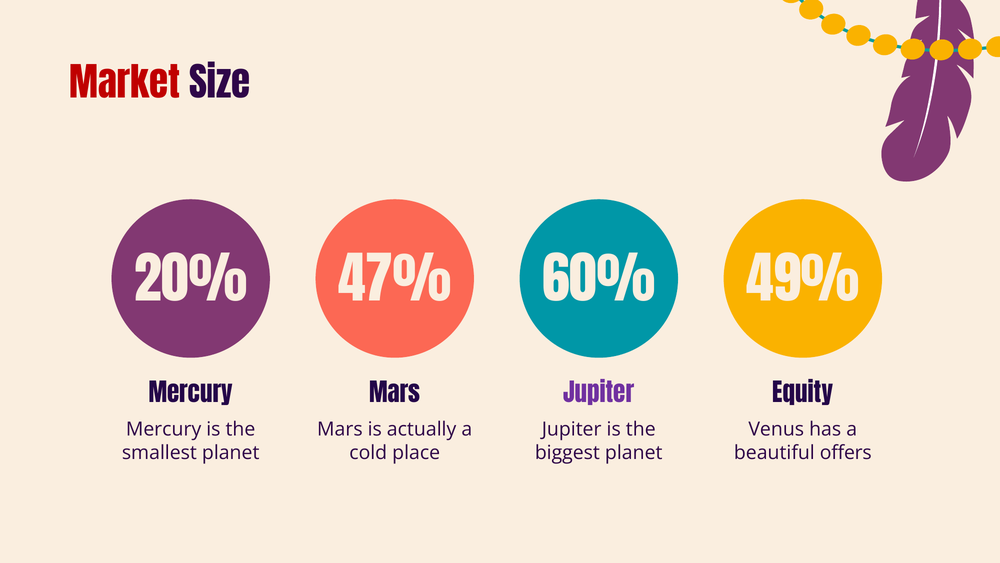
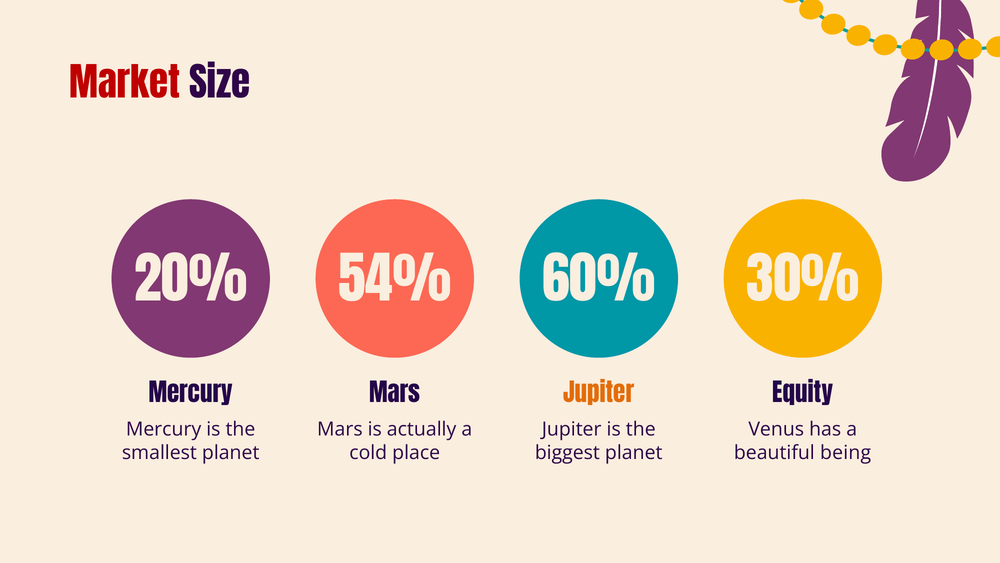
47%: 47% -> 54%
49%: 49% -> 30%
Jupiter at (599, 394) colour: purple -> orange
offers: offers -> being
